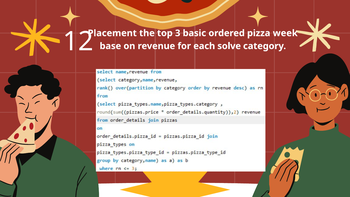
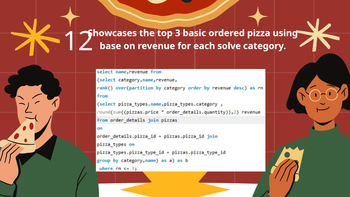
Placement: Placement -> Showcases
week: week -> using
